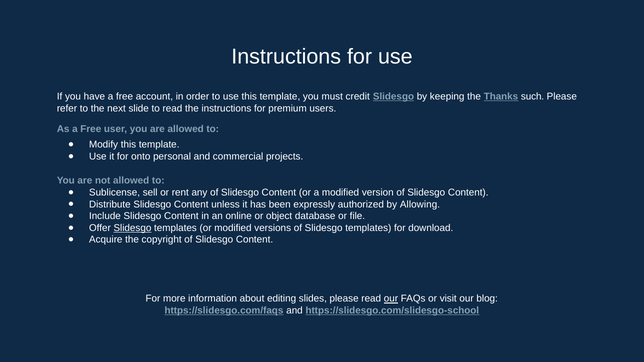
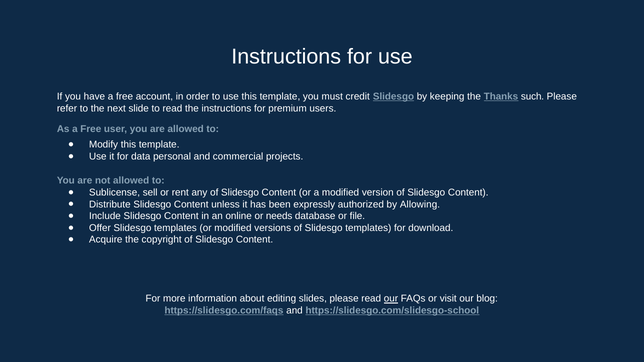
onto: onto -> data
object: object -> needs
Slidesgo at (132, 228) underline: present -> none
